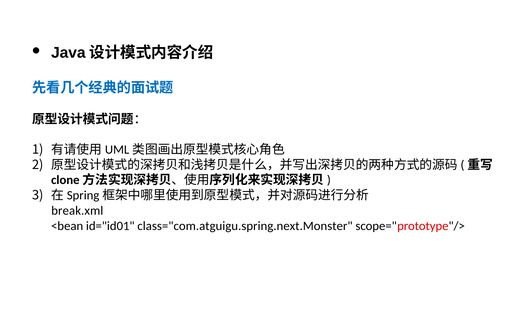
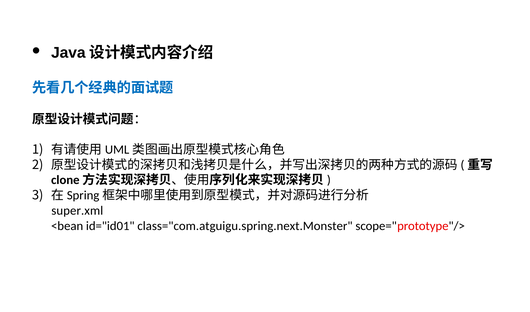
break.xml: break.xml -> super.xml
